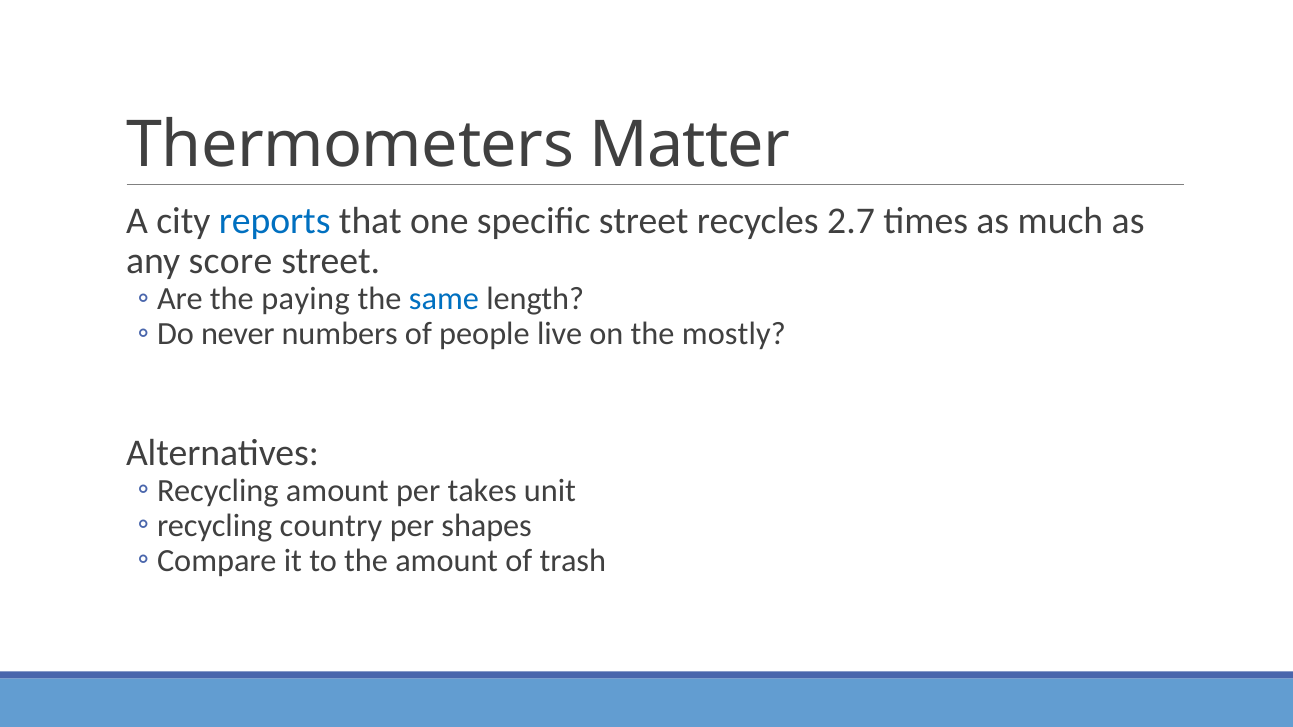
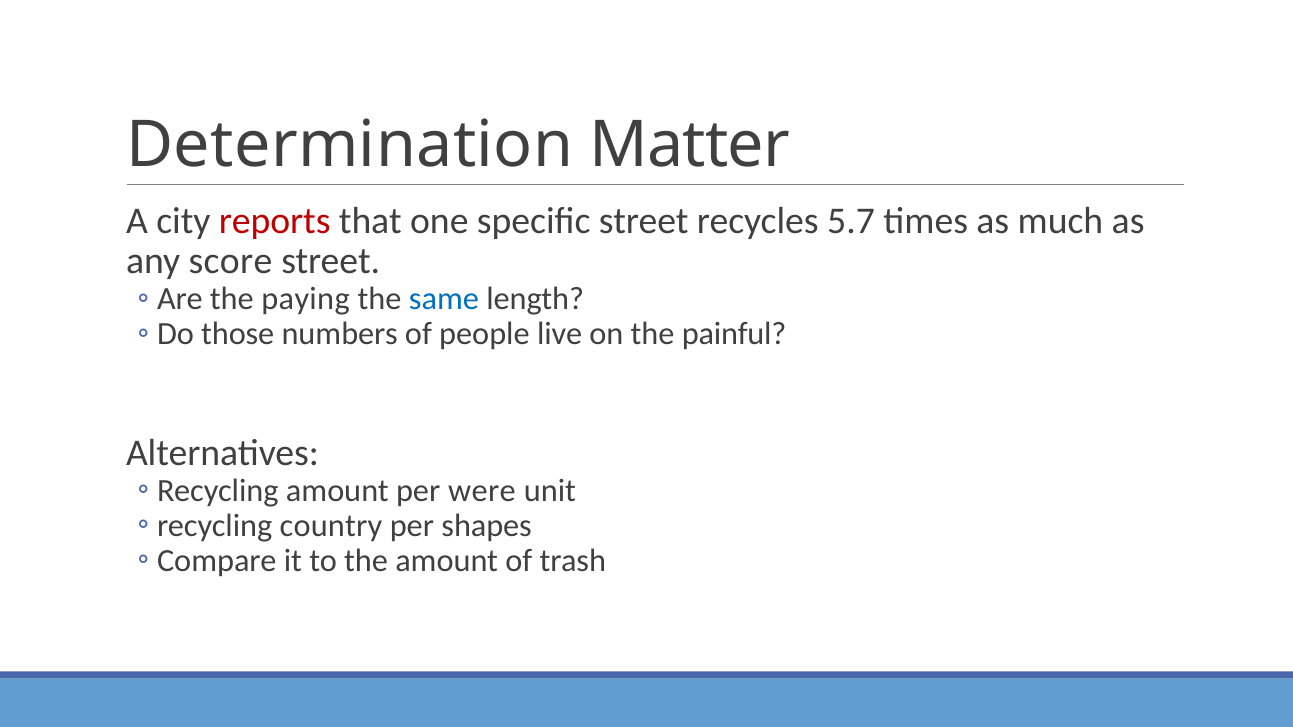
Thermometers: Thermometers -> Determination
reports colour: blue -> red
2.7: 2.7 -> 5.7
never: never -> those
mostly: mostly -> painful
takes: takes -> were
